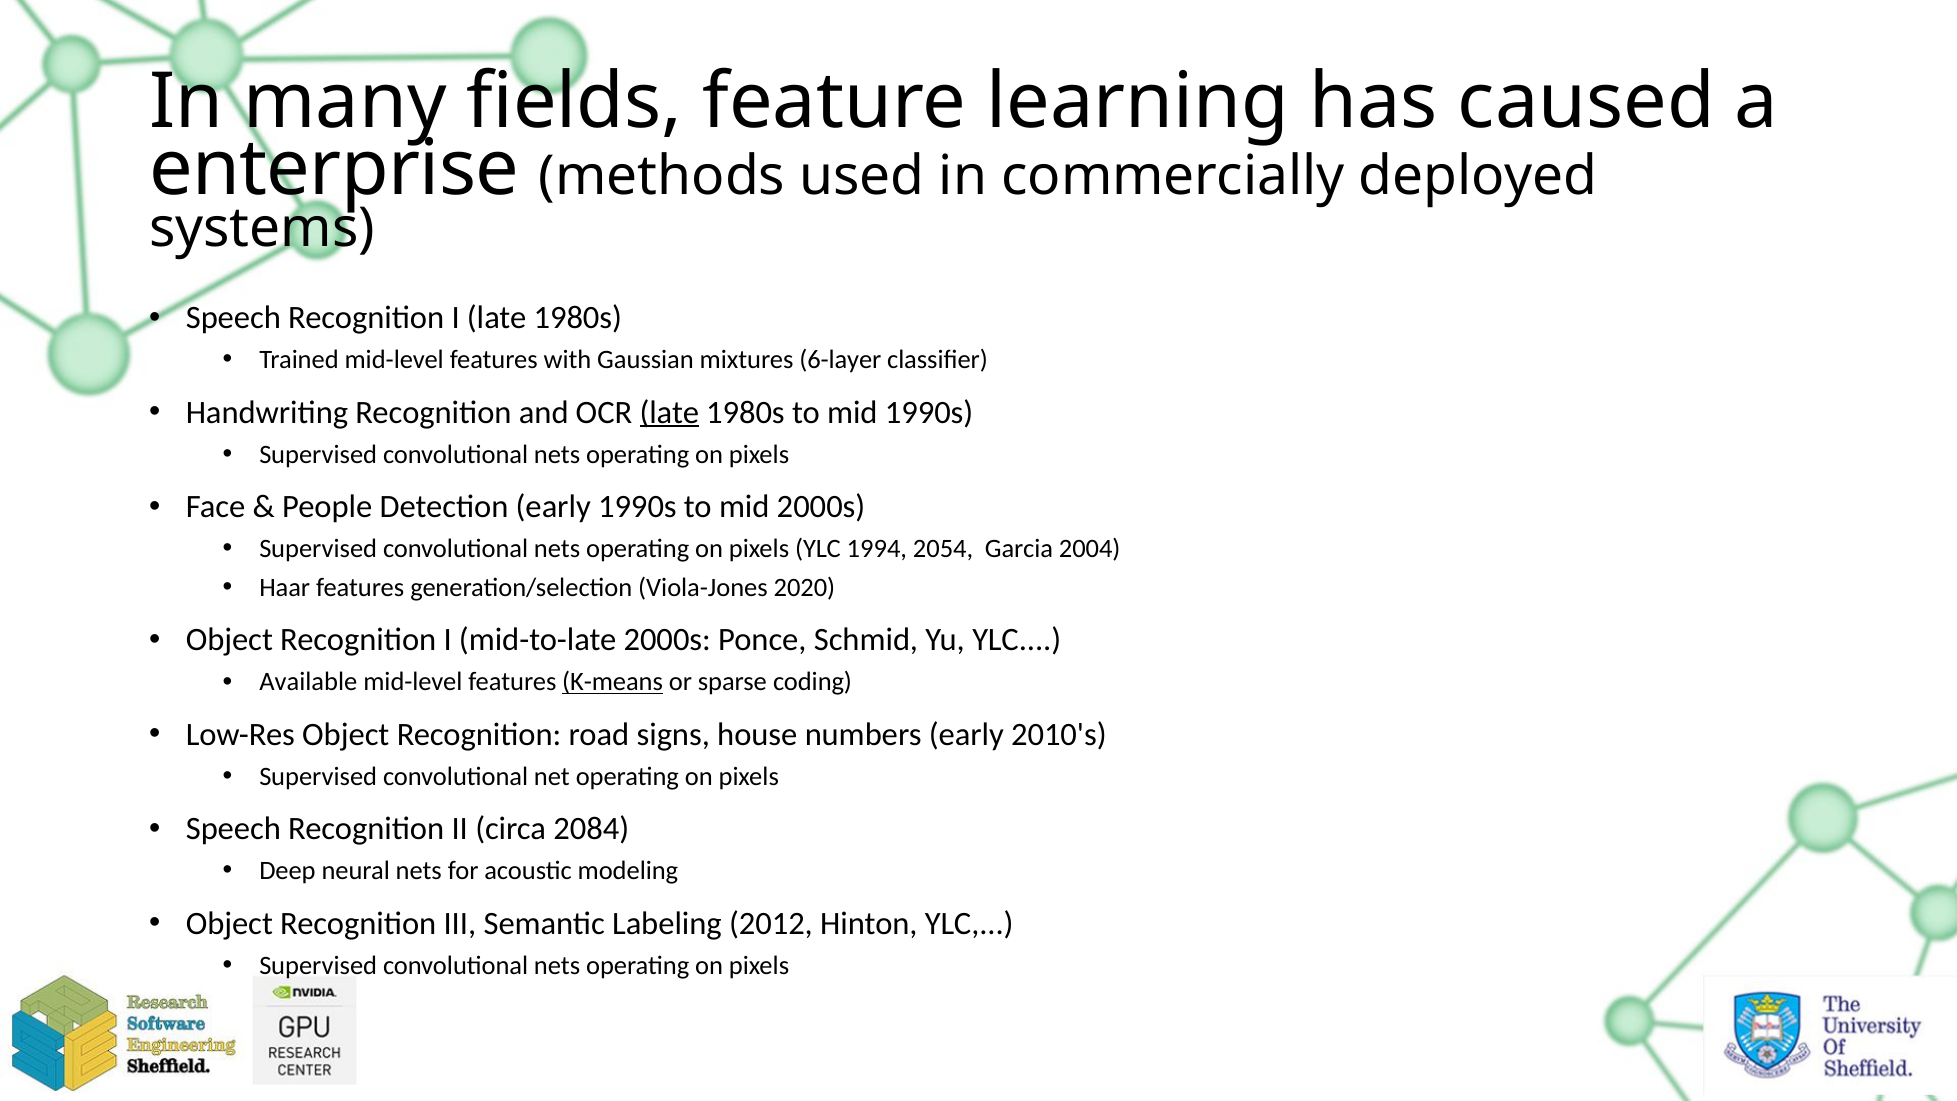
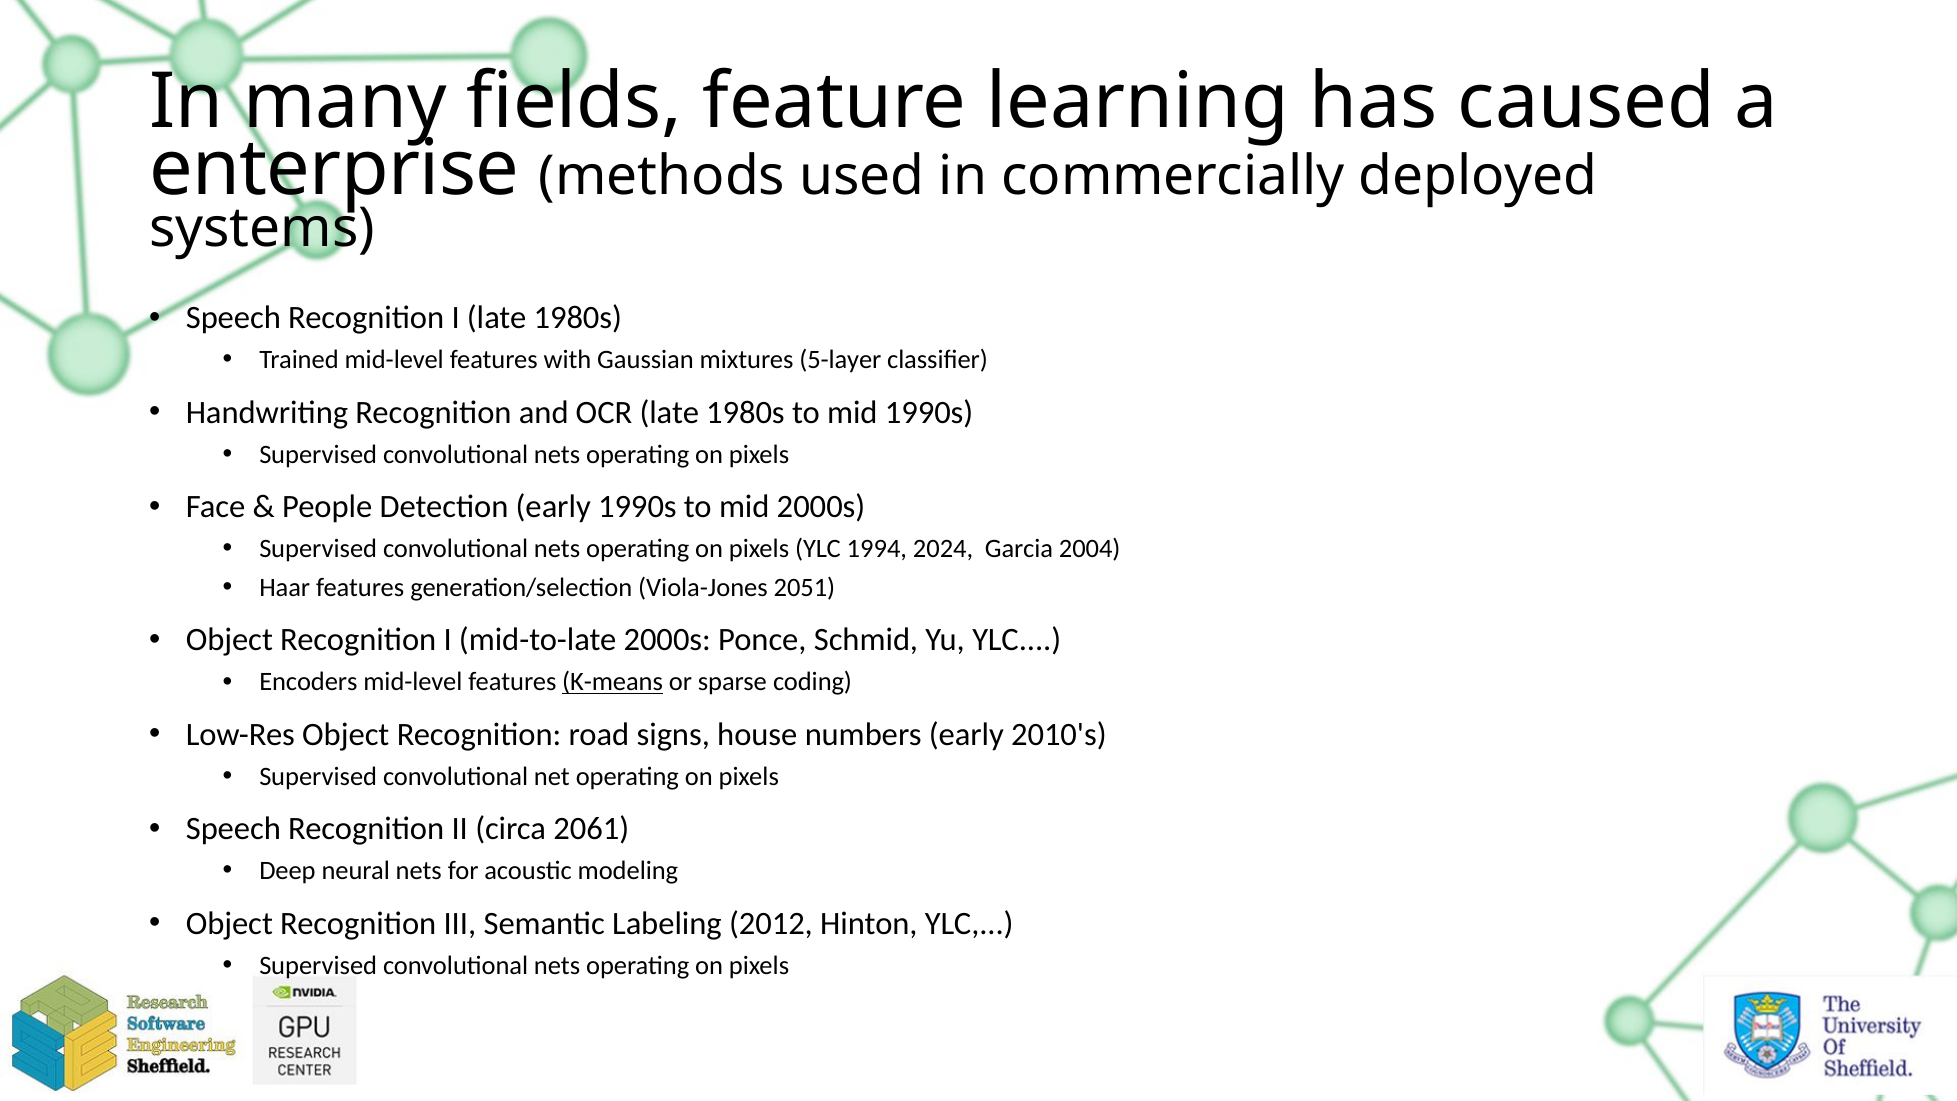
6-layer: 6-layer -> 5-layer
late at (669, 412) underline: present -> none
2054: 2054 -> 2024
2020: 2020 -> 2051
Available: Available -> Encoders
2084: 2084 -> 2061
